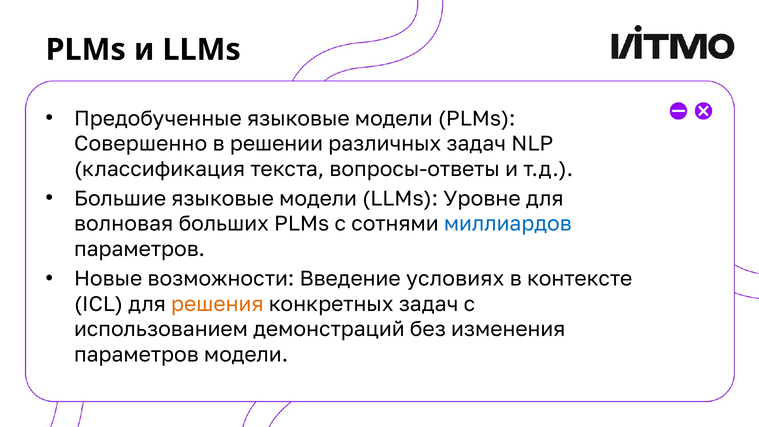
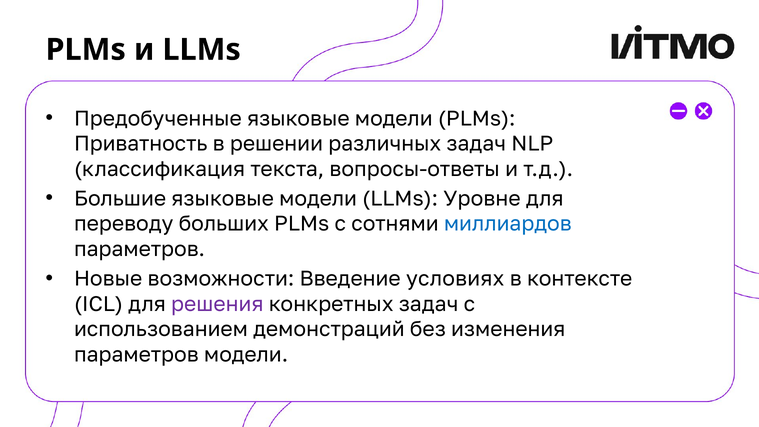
Совершенно: Совершенно -> Приватность
волновая: волновая -> переводу
решения colour: orange -> purple
